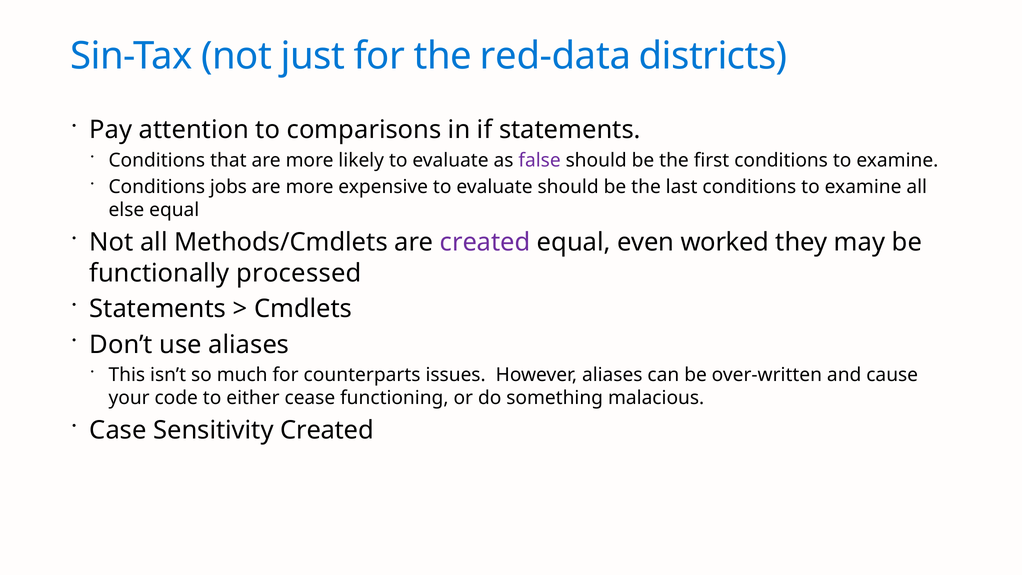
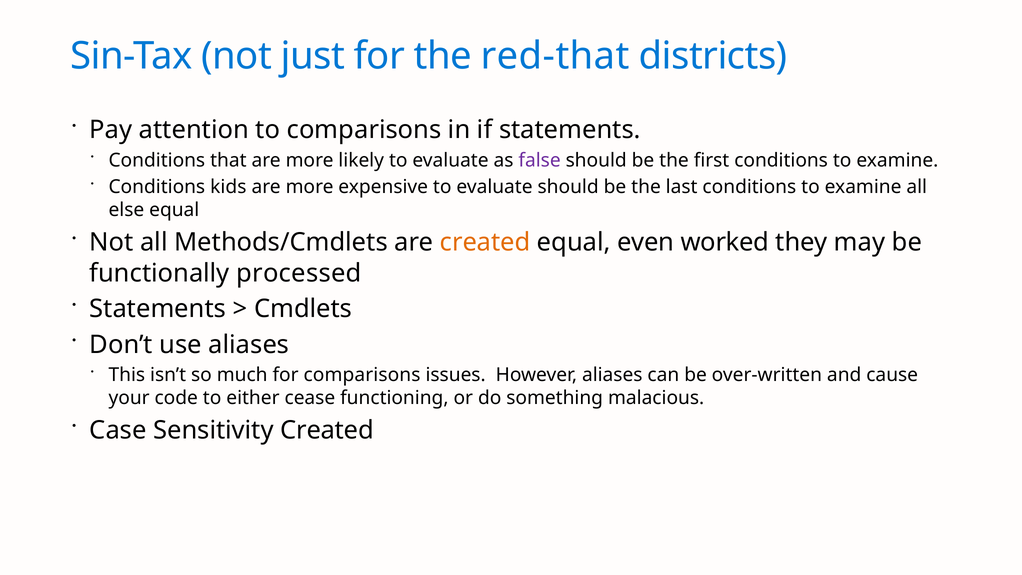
red-data: red-data -> red-that
jobs: jobs -> kids
created at (485, 242) colour: purple -> orange
for counterparts: counterparts -> comparisons
